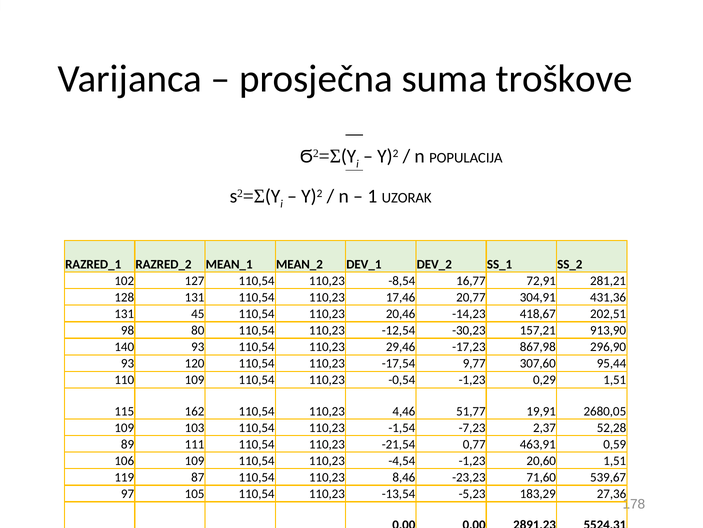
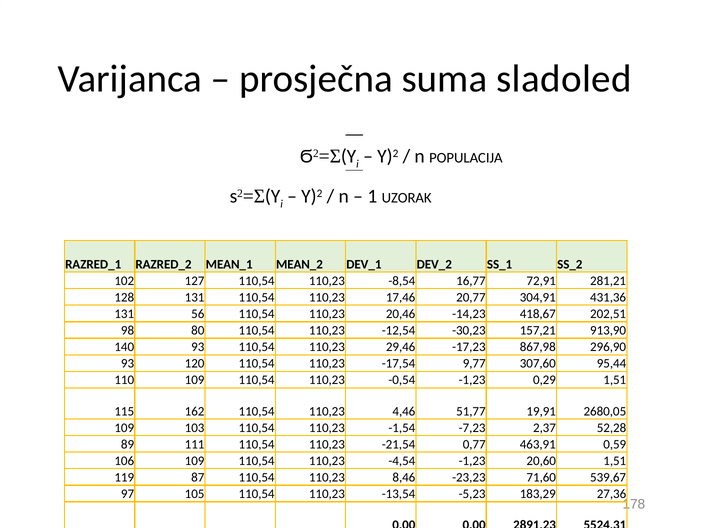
troškove: troškove -> sladoled
45: 45 -> 56
